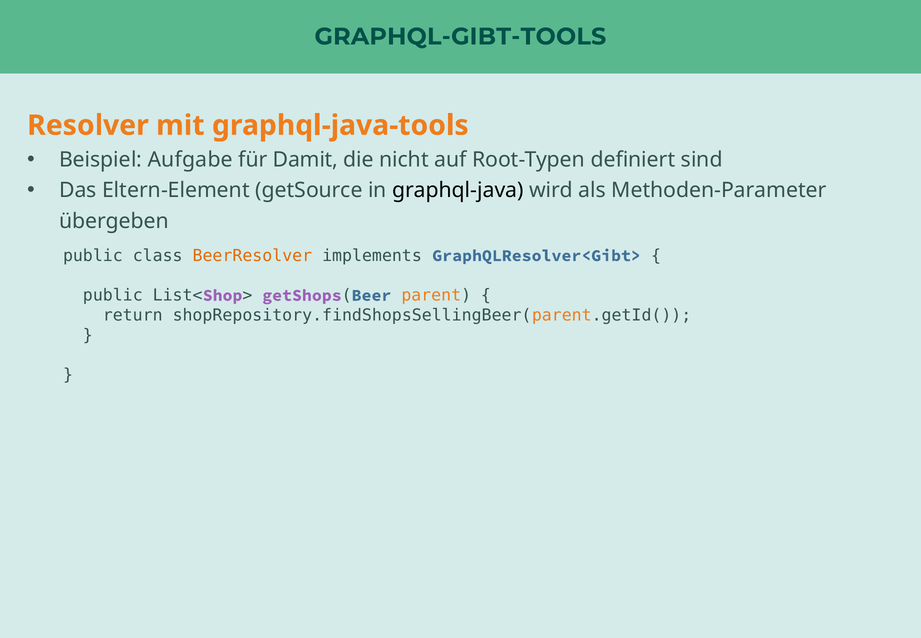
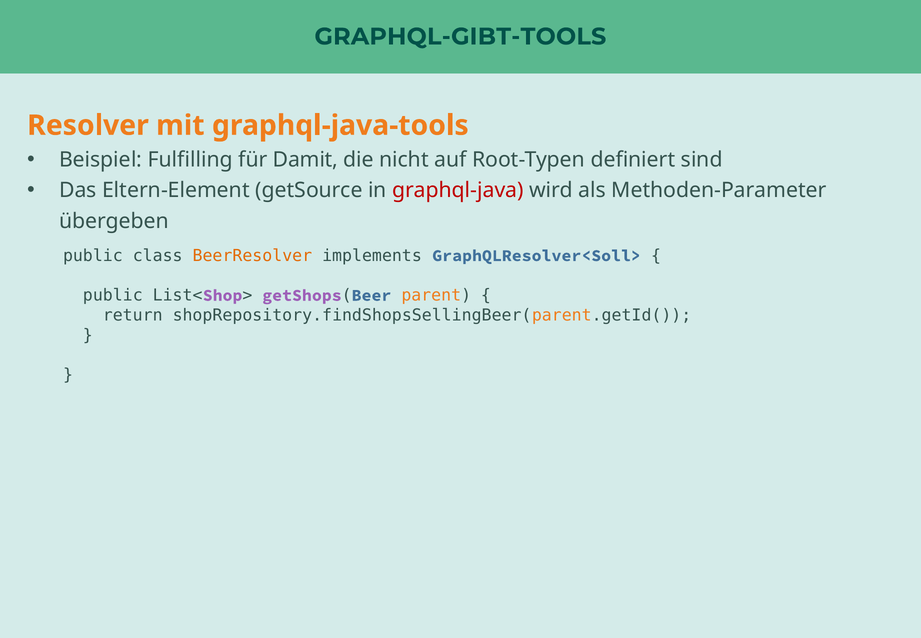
Aufgabe: Aufgabe -> Fulfilling
graphql-java colour: black -> red
GraphQLResolver<Gibt>: GraphQLResolver<Gibt> -> GraphQLResolver<Soll>
